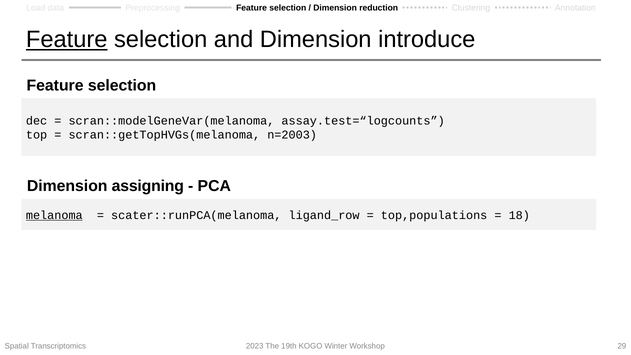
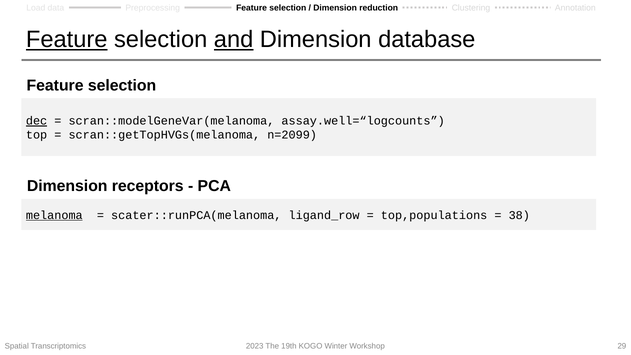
and underline: none -> present
introduce: introduce -> database
dec underline: none -> present
assay.test=“logcounts: assay.test=“logcounts -> assay.well=“logcounts
n=2003: n=2003 -> n=2099
assigning: assigning -> receptors
18: 18 -> 38
